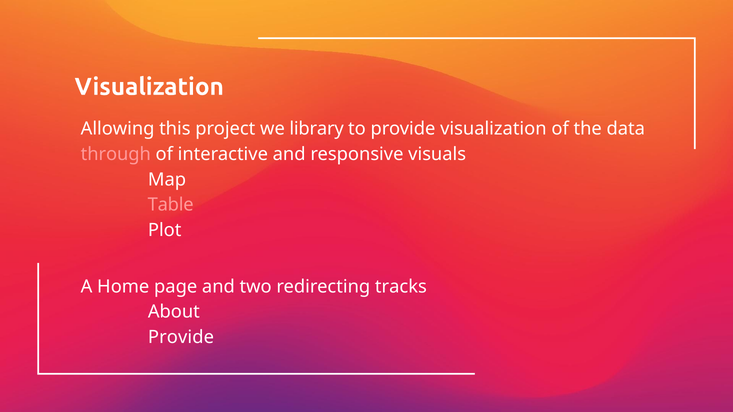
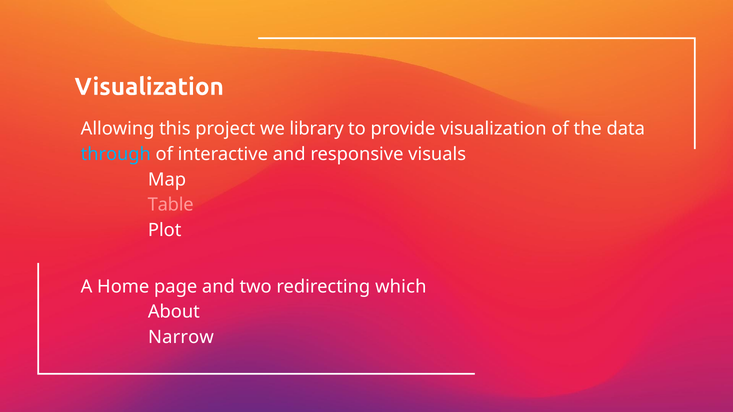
through colour: pink -> light blue
tracks: tracks -> which
Provide at (181, 337): Provide -> Narrow
